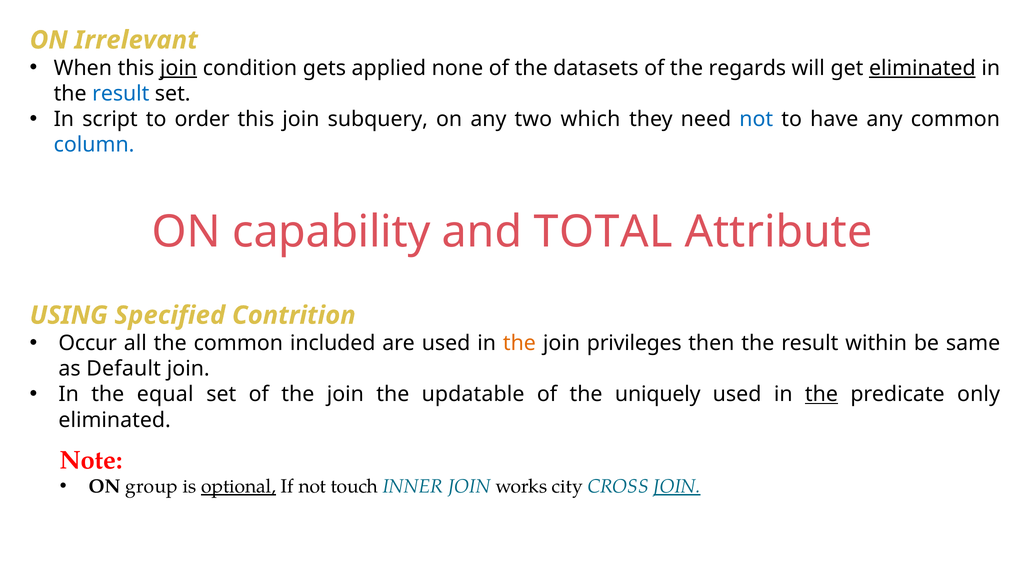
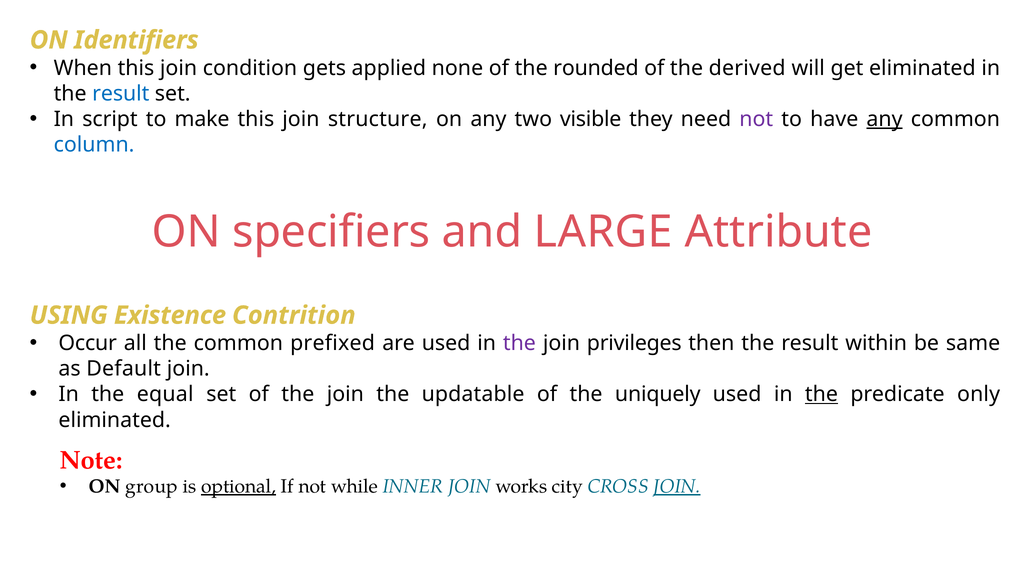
Irrelevant: Irrelevant -> Identifiers
join at (179, 68) underline: present -> none
datasets: datasets -> rounded
regards: regards -> derived
eliminated at (922, 68) underline: present -> none
order: order -> make
subquery: subquery -> structure
which: which -> visible
not at (756, 119) colour: blue -> purple
any at (884, 119) underline: none -> present
capability: capability -> specifiers
TOTAL: TOTAL -> LARGE
Specified: Specified -> Existence
included: included -> prefixed
the at (519, 343) colour: orange -> purple
touch: touch -> while
